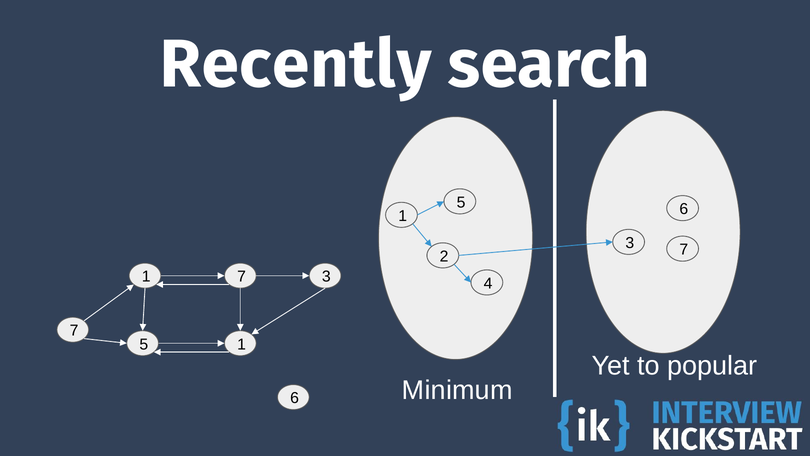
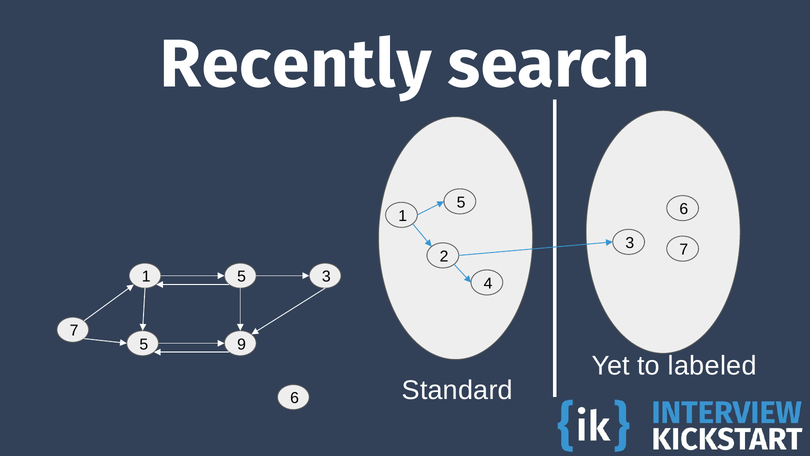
1 7: 7 -> 5
5 1: 1 -> 9
popular: popular -> labeled
Minimum: Minimum -> Standard
